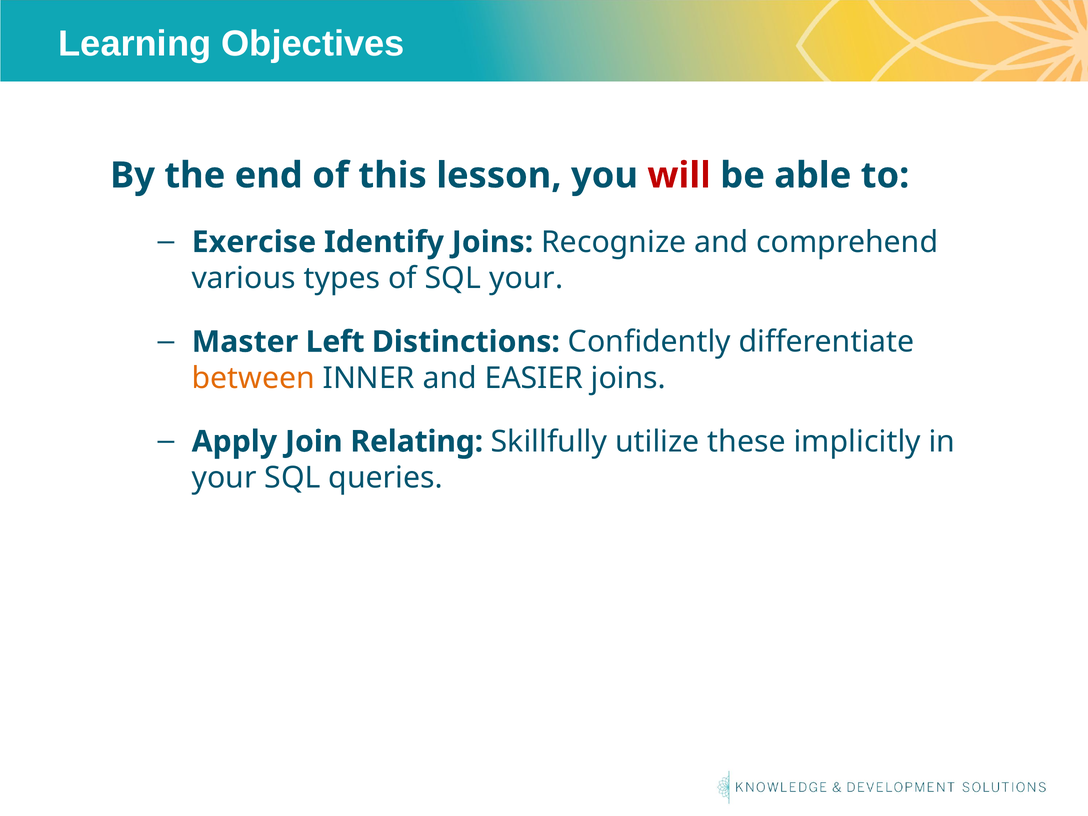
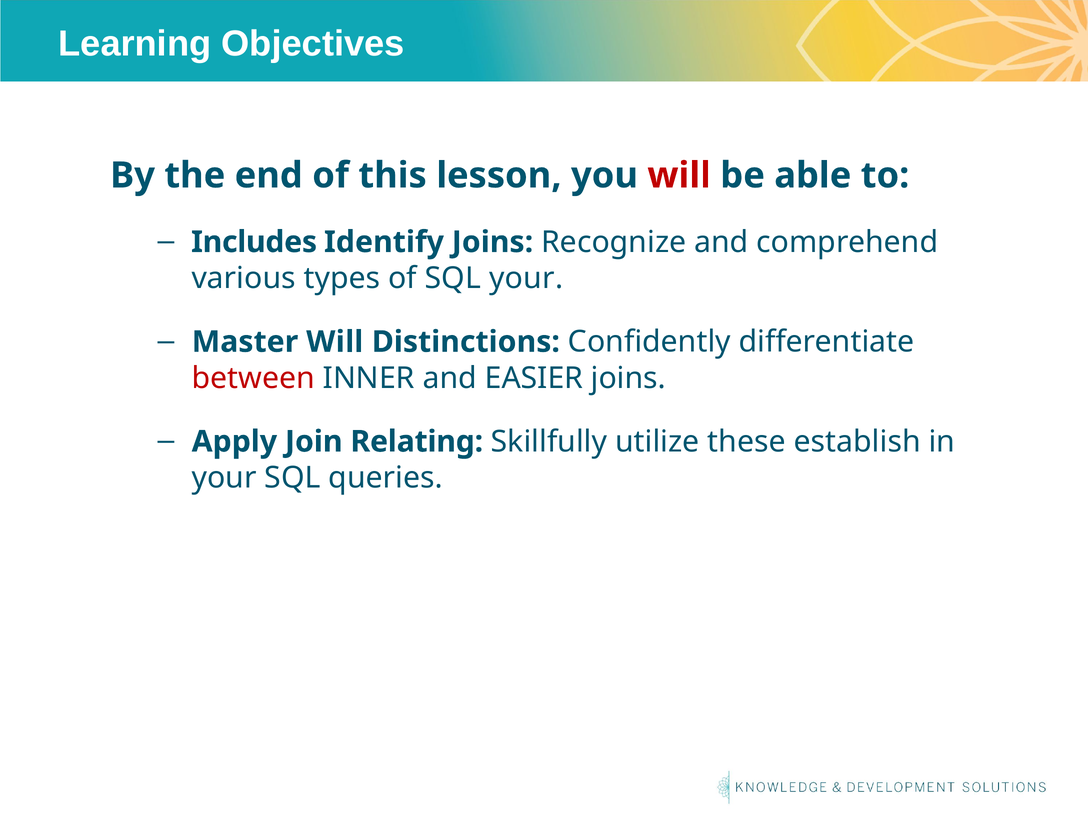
Exercise: Exercise -> Includes
Master Left: Left -> Will
between colour: orange -> red
implicitly: implicitly -> establish
